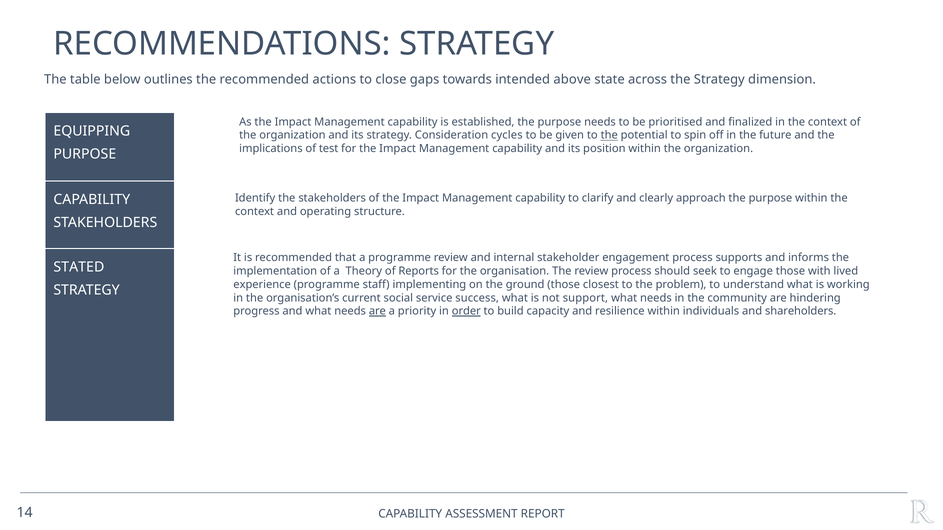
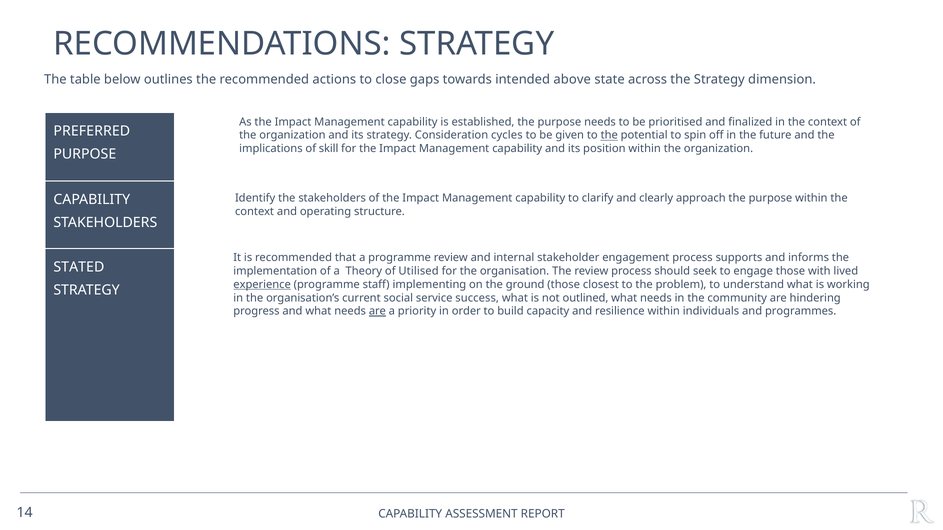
EQUIPPING: EQUIPPING -> PREFERRED
test: test -> skill
Reports: Reports -> Utilised
experience underline: none -> present
support: support -> outlined
order underline: present -> none
shareholders: shareholders -> programmes
